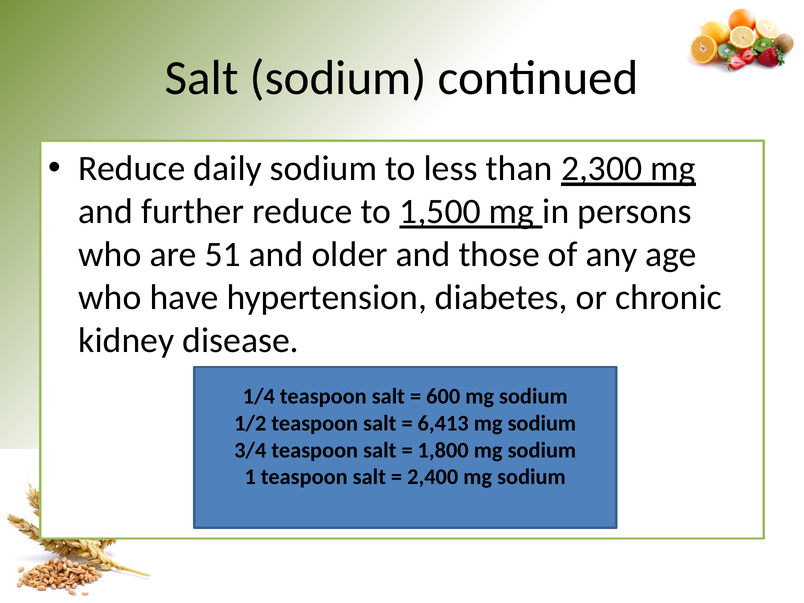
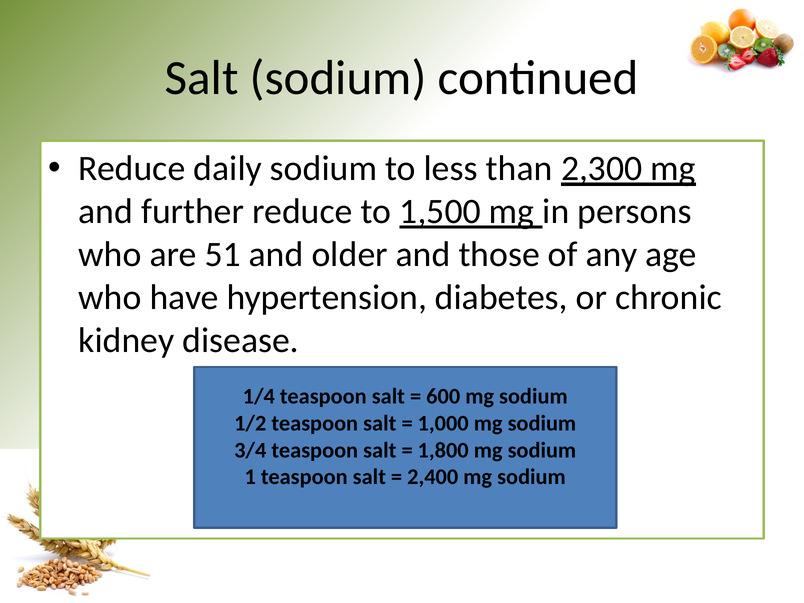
6,413: 6,413 -> 1,000
